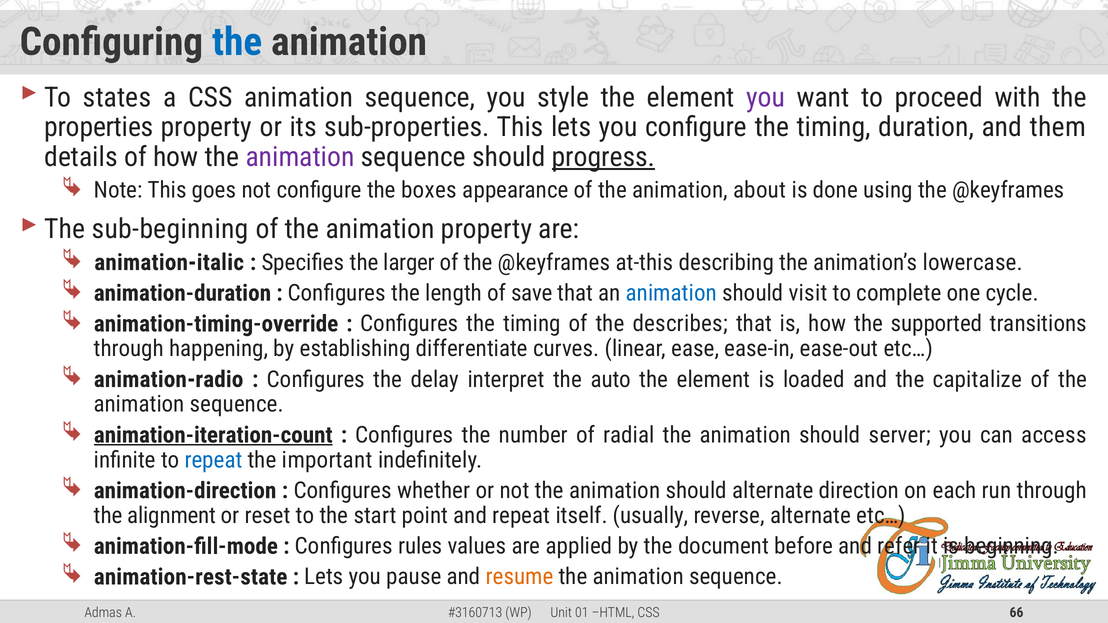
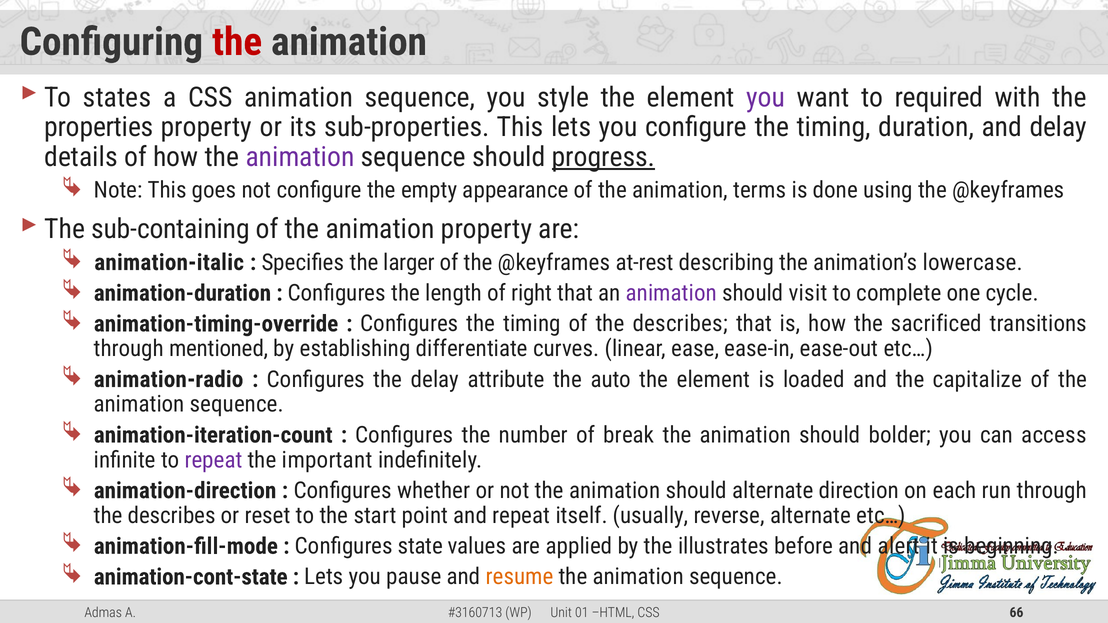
the at (237, 42) colour: blue -> red
proceed: proceed -> required
and them: them -> delay
boxes: boxes -> empty
about: about -> terms
sub-beginning: sub-beginning -> sub-containing
at-this: at-this -> at-rest
save: save -> right
animation at (671, 293) colour: blue -> purple
supported: supported -> sacrificed
happening: happening -> mentioned
interpret: interpret -> attribute
animation-iteration-count underline: present -> none
radial: radial -> break
server: server -> bolder
repeat at (213, 460) colour: blue -> purple
alignment at (172, 516): alignment -> describes
rules: rules -> state
document: document -> illustrates
refer: refer -> alert
animation-rest-state: animation-rest-state -> animation-cont-state
